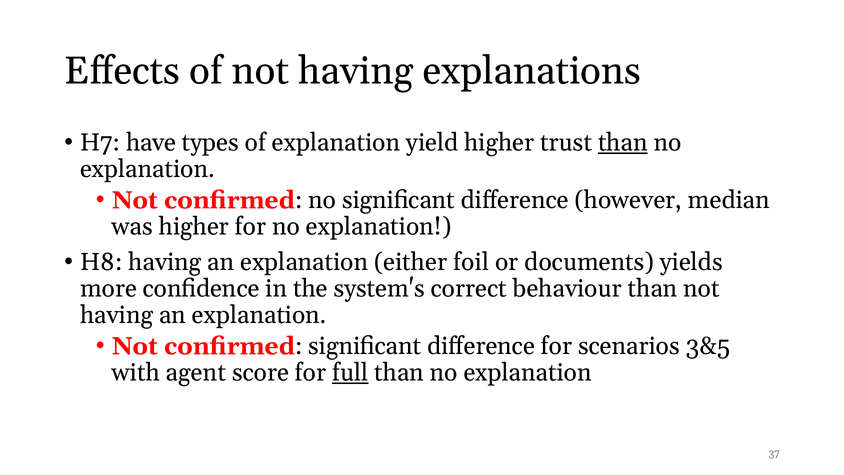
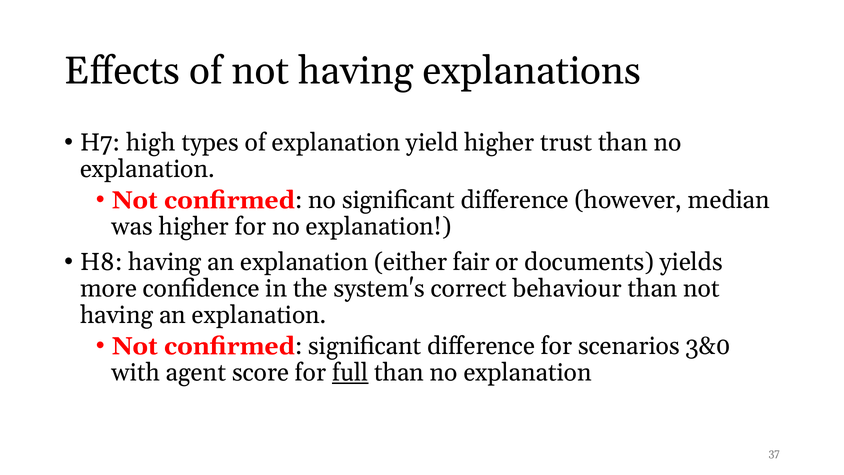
have: have -> high
than at (623, 143) underline: present -> none
foil: foil -> fair
3&5: 3&5 -> 3&0
